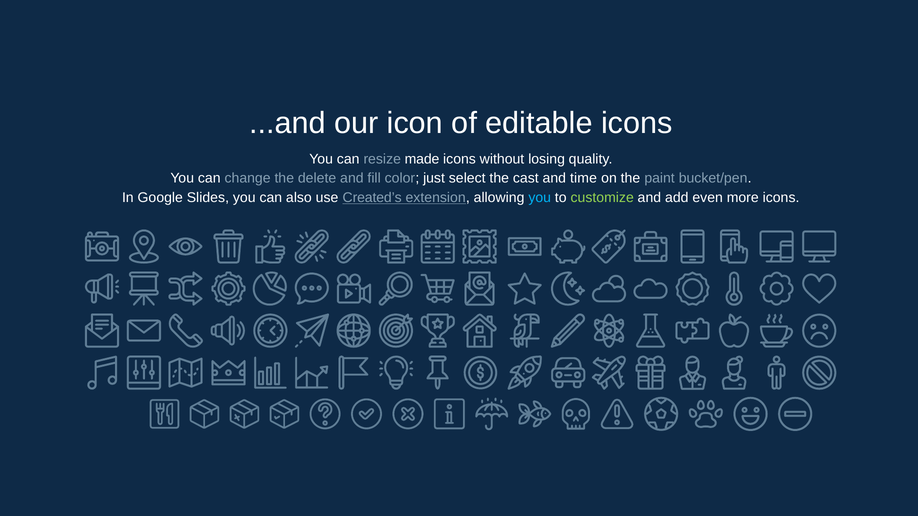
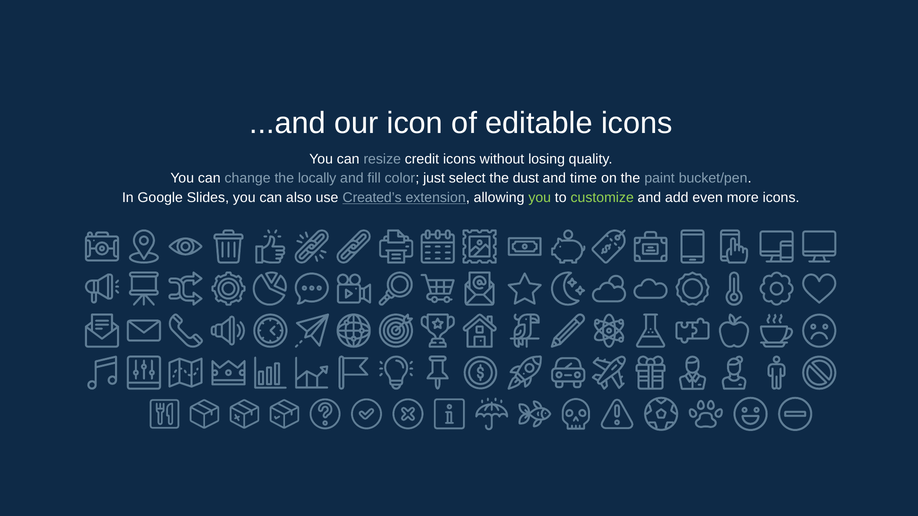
made: made -> credit
delete: delete -> locally
cast: cast -> dust
you at (540, 198) colour: light blue -> light green
